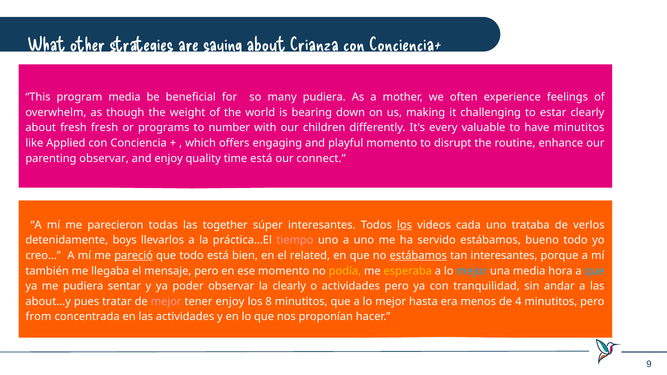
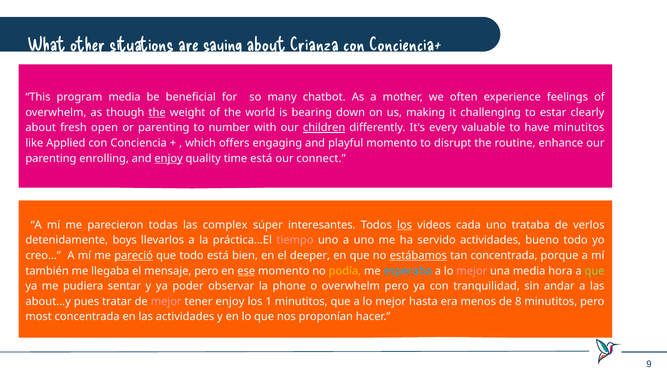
strategies: strategies -> situations
many pudiera: pudiera -> chatbot
the at (157, 113) underline: none -> present
fresh fresh: fresh -> open
or programs: programs -> parenting
children underline: none -> present
parenting observar: observar -> enrolling
enjoy at (169, 159) underline: none -> present
together: together -> complex
servido estábamos: estábamos -> actividades
related: related -> deeper
tan interesantes: interesantes -> concentrada
ese underline: none -> present
esperaba colour: yellow -> light blue
mejor at (472, 271) colour: light blue -> pink
que at (594, 271) colour: light blue -> light green
la clearly: clearly -> phone
o actividades: actividades -> overwhelm
8: 8 -> 1
4: 4 -> 8
from: from -> most
